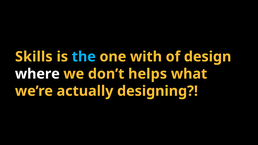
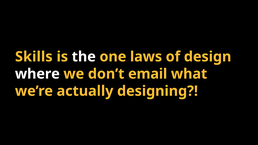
the colour: light blue -> white
with: with -> laws
helps: helps -> email
